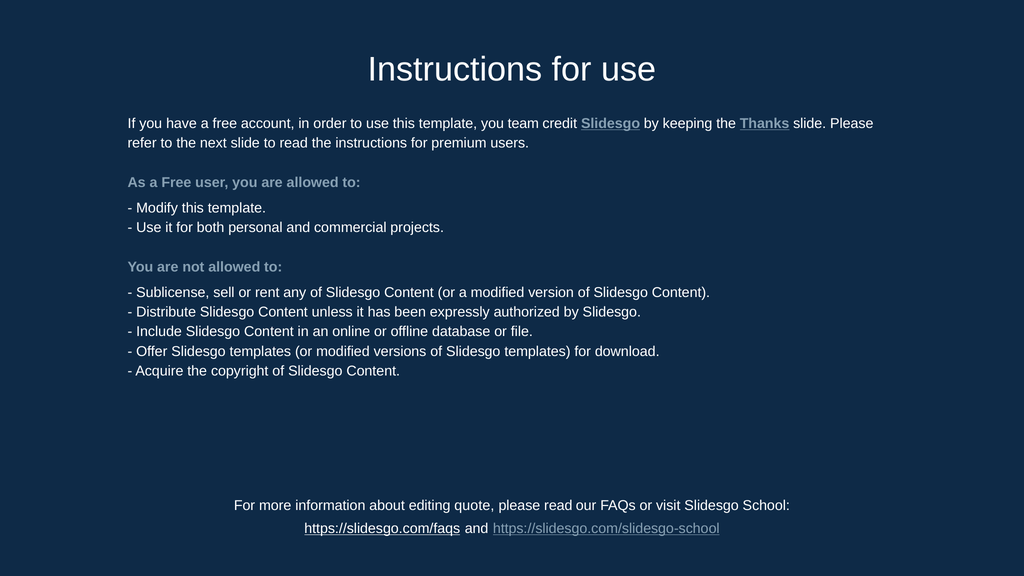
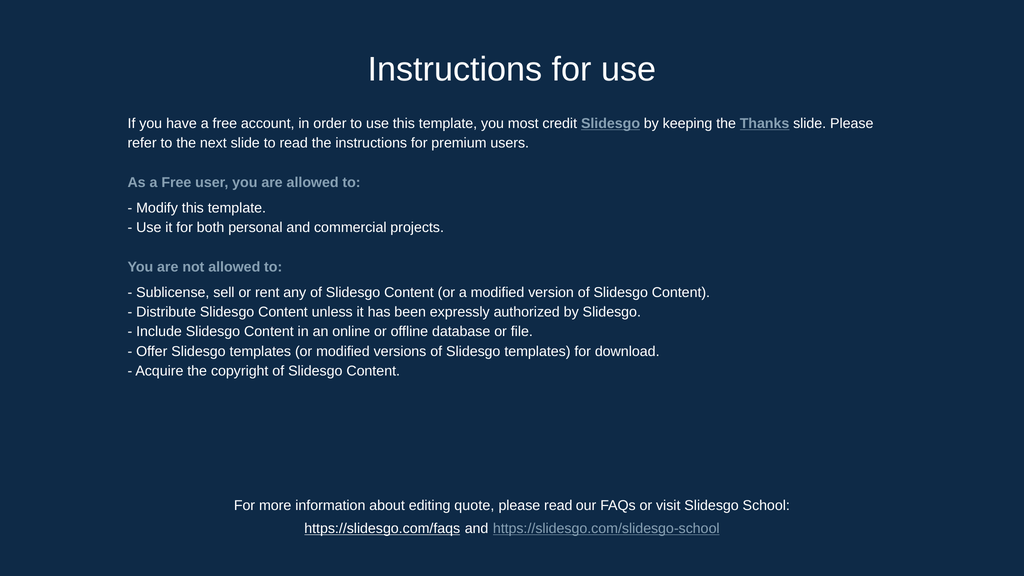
team: team -> most
